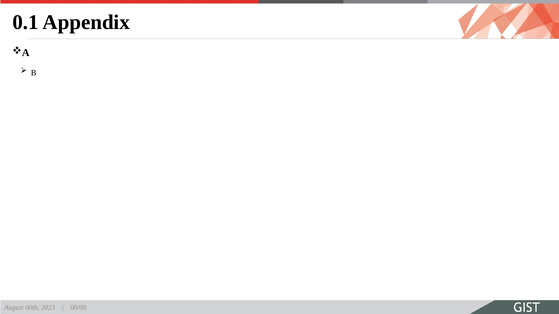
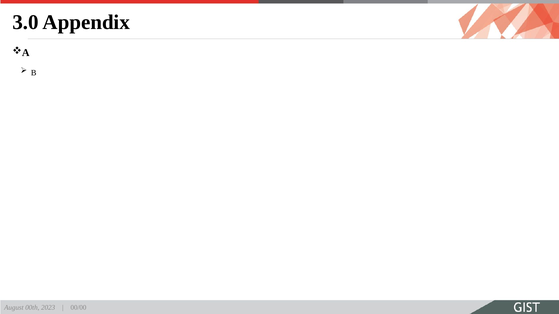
0.1: 0.1 -> 3.0
